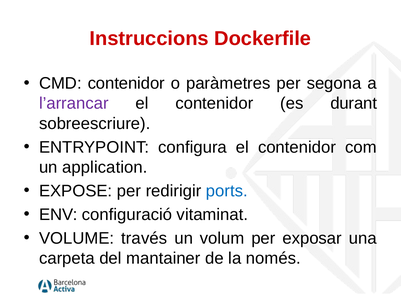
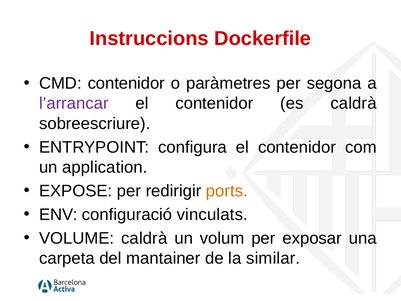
es durant: durant -> caldrà
ports colour: blue -> orange
vitaminat: vitaminat -> vinculats
VOLUME través: través -> caldrà
només: només -> similar
